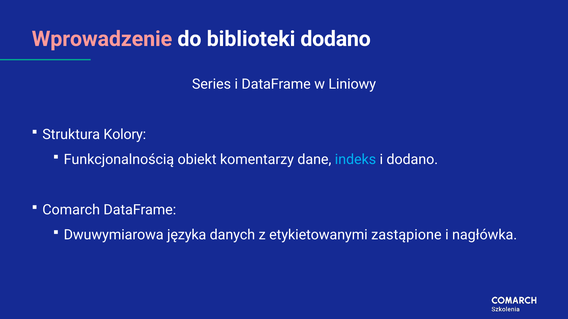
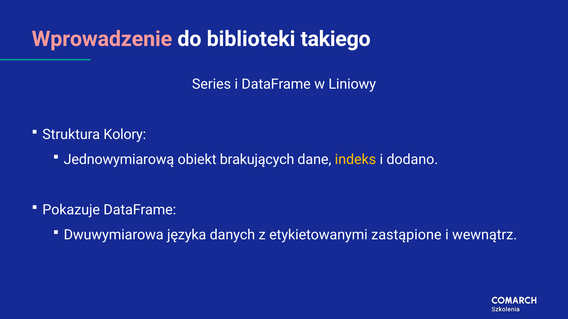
biblioteki dodano: dodano -> takiego
Funkcjonalnością: Funkcjonalnością -> Jednowymiarową
komentarzy: komentarzy -> brakujących
indeks colour: light blue -> yellow
Comarch: Comarch -> Pokazuje
nagłówka: nagłówka -> wewnątrz
